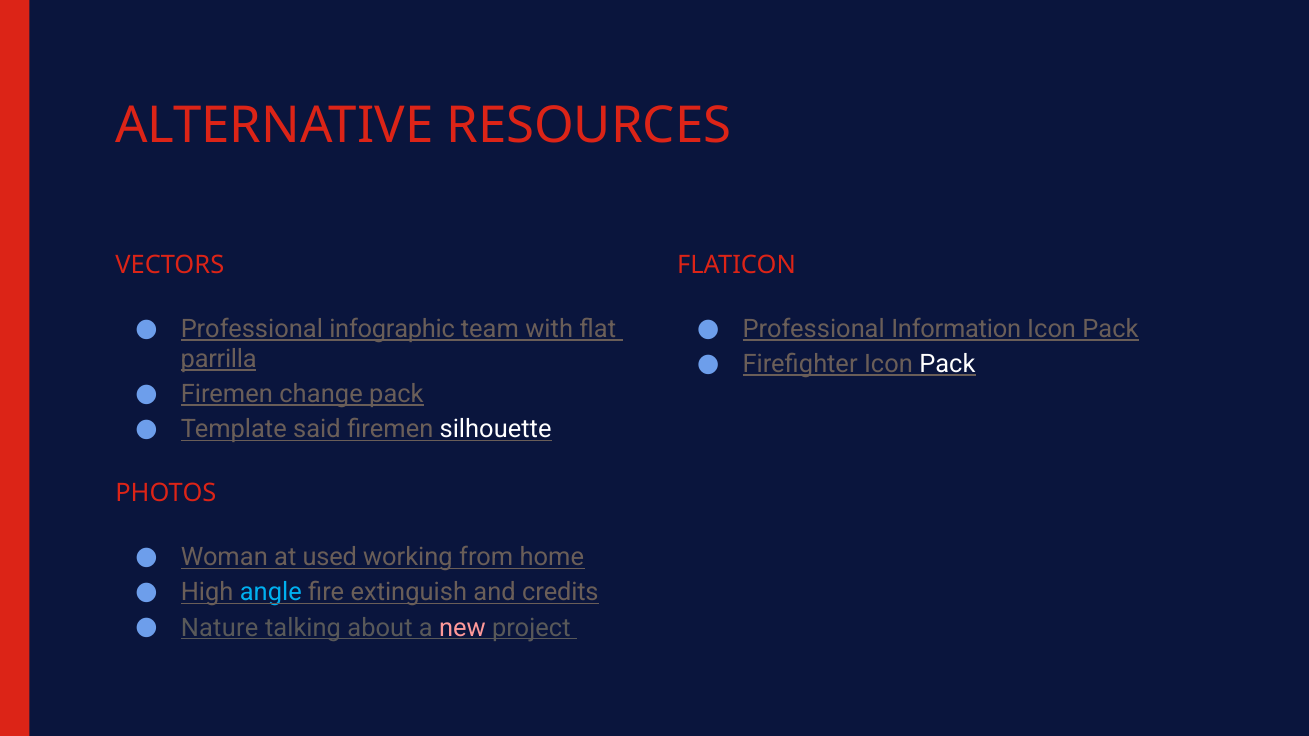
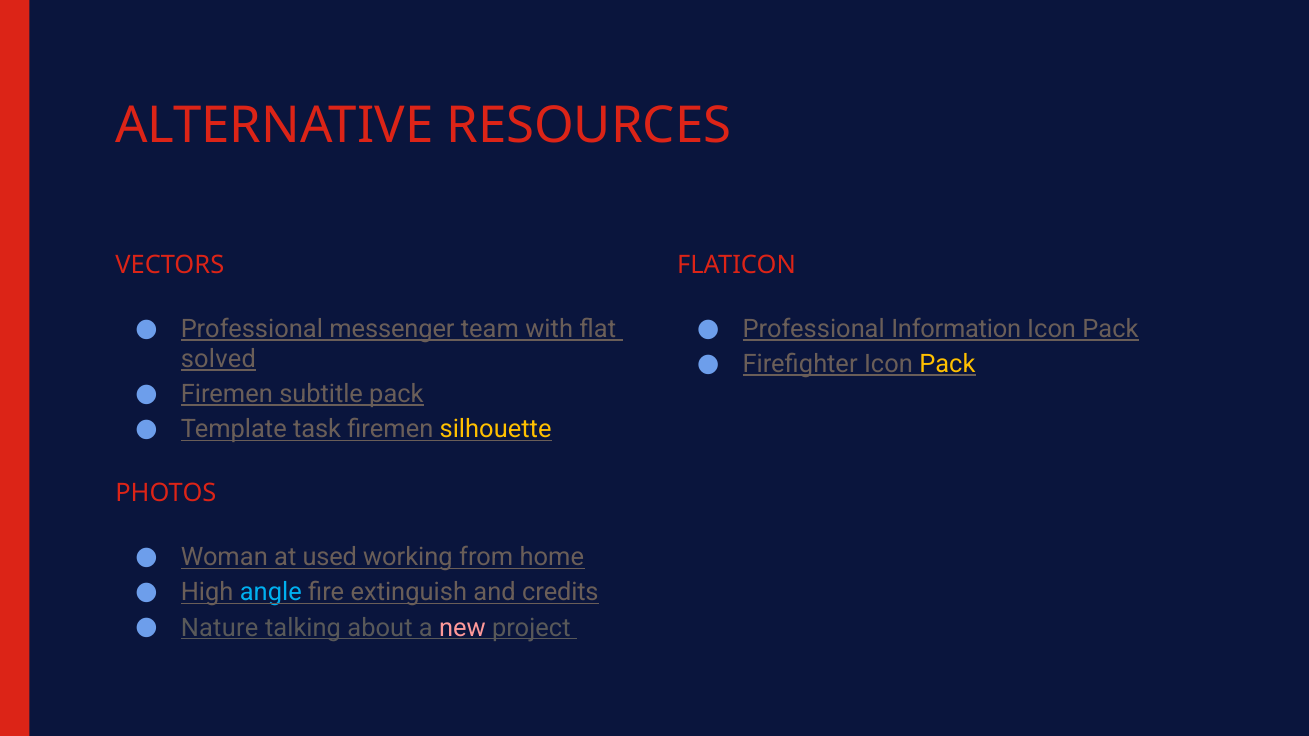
infographic: infographic -> messenger
parrilla: parrilla -> solved
Pack at (947, 364) colour: white -> yellow
change: change -> subtitle
said: said -> task
silhouette colour: white -> yellow
